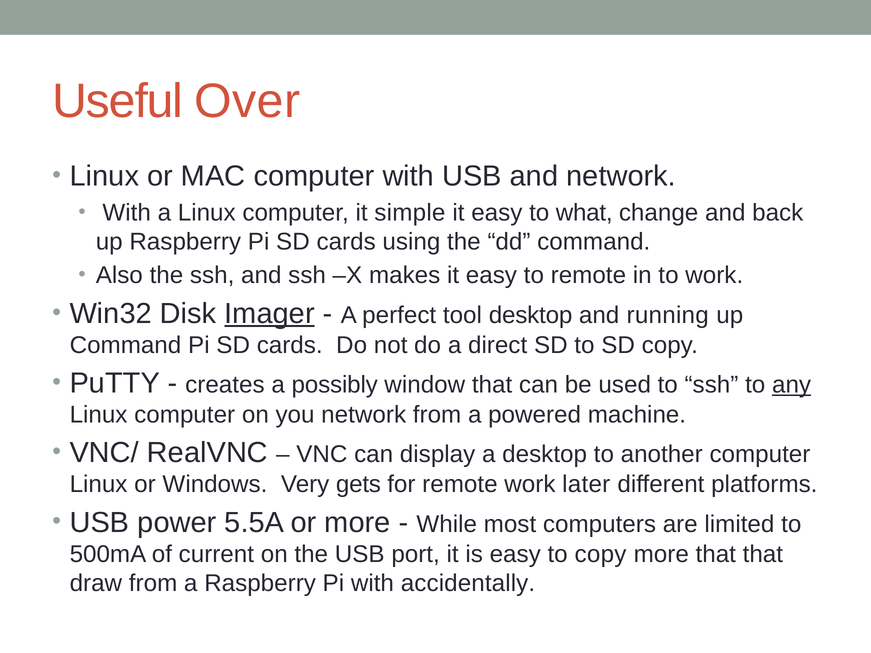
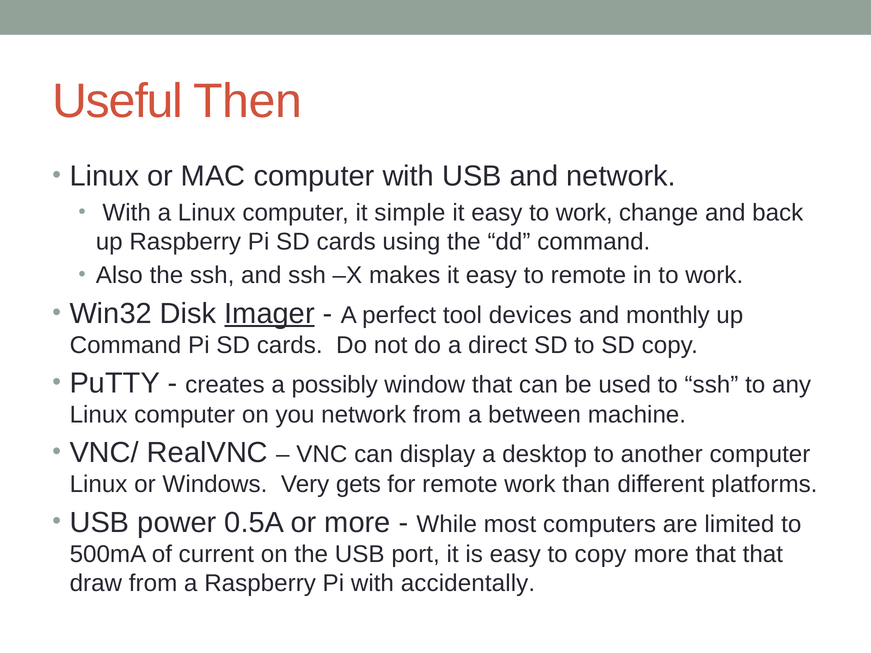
Over: Over -> Then
easy to what: what -> work
tool desktop: desktop -> devices
running: running -> monthly
any underline: present -> none
powered: powered -> between
later: later -> than
5.5A: 5.5A -> 0.5A
